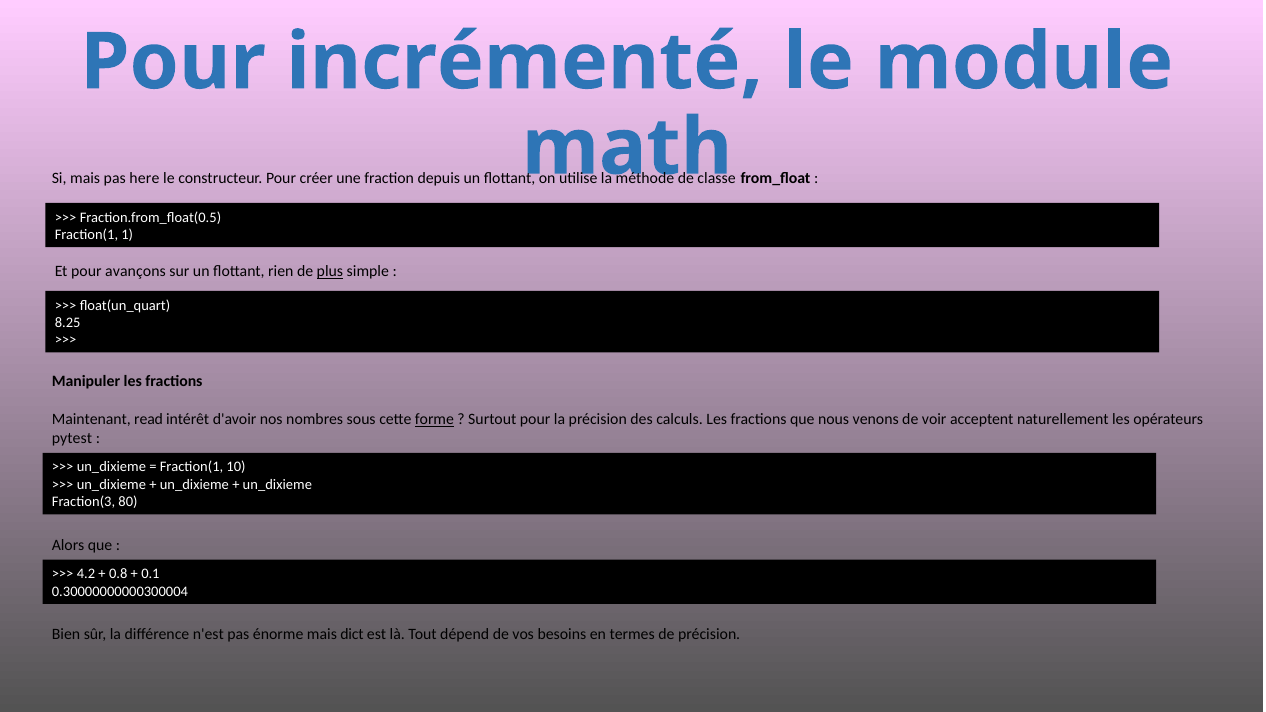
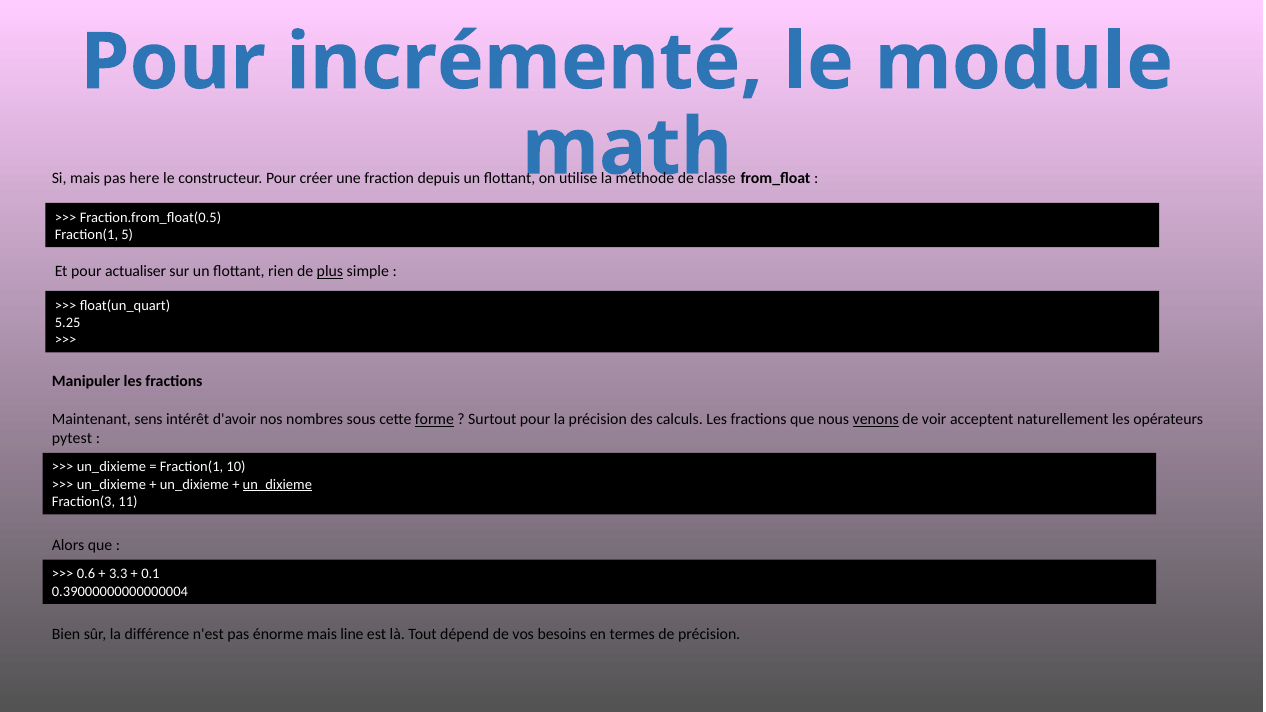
1: 1 -> 5
avançons: avançons -> actualiser
8.25: 8.25 -> 5.25
read: read -> sens
venons underline: none -> present
un_dixieme at (277, 485) underline: none -> present
80: 80 -> 11
4.2: 4.2 -> 0.6
0.8: 0.8 -> 3.3
0.30000000000300004: 0.30000000000300004 -> 0.39000000000000004
dict: dict -> line
